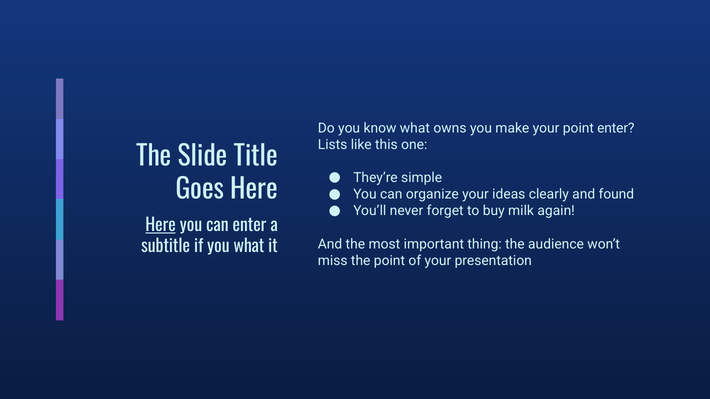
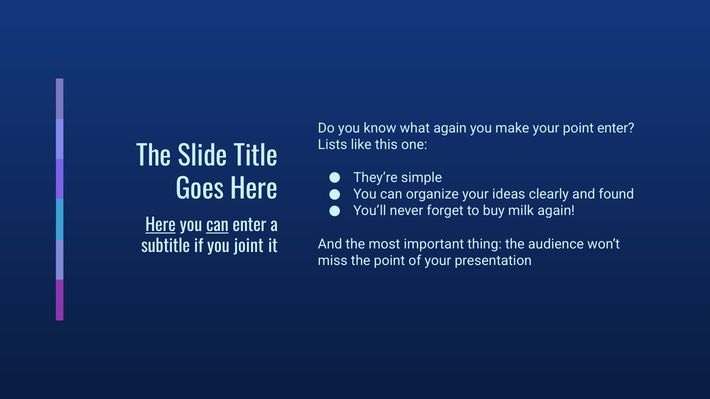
what owns: owns -> again
can at (217, 225) underline: none -> present
you what: what -> joint
